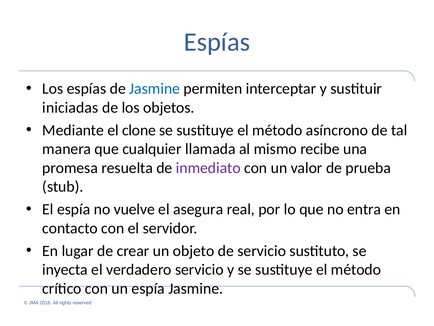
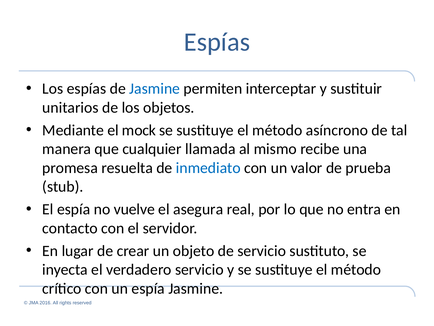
iniciadas: iniciadas -> unitarios
clone: clone -> mock
inmediato colour: purple -> blue
